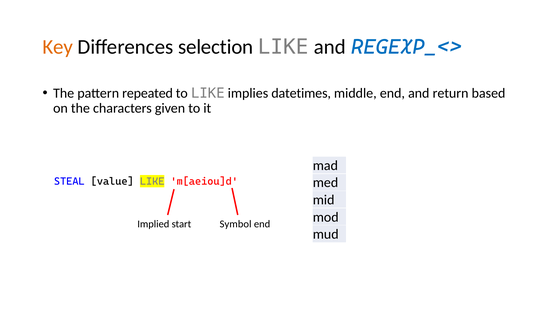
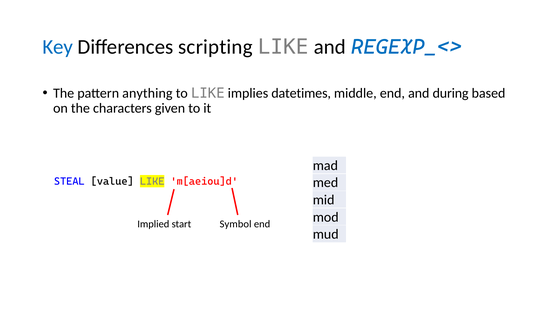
Key colour: orange -> blue
selection: selection -> scripting
repeated: repeated -> anything
return: return -> during
